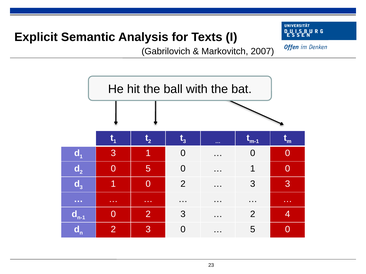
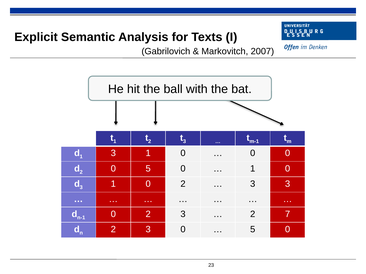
4: 4 -> 7
